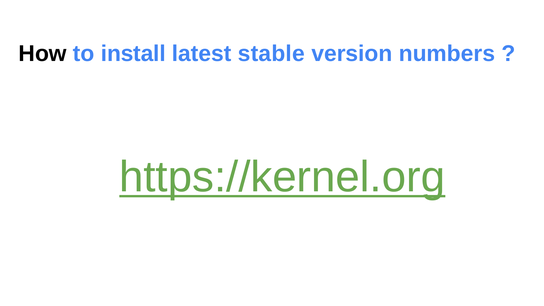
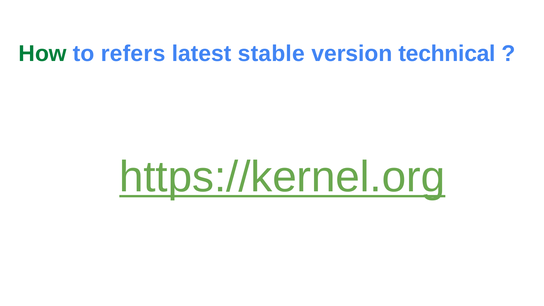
How colour: black -> green
install: install -> refers
numbers: numbers -> technical
